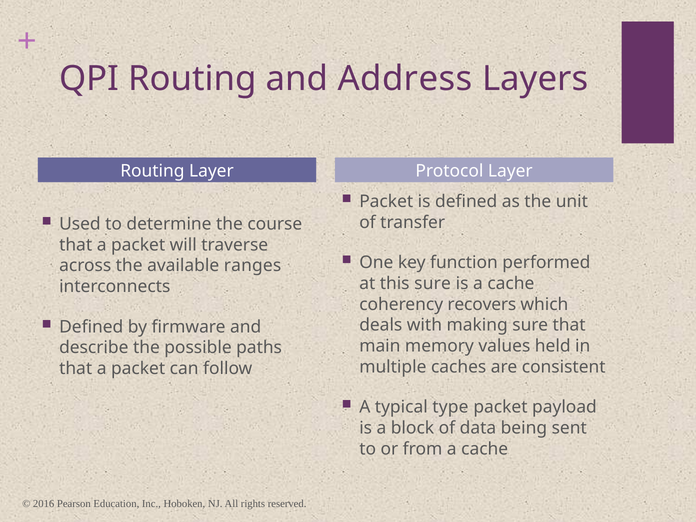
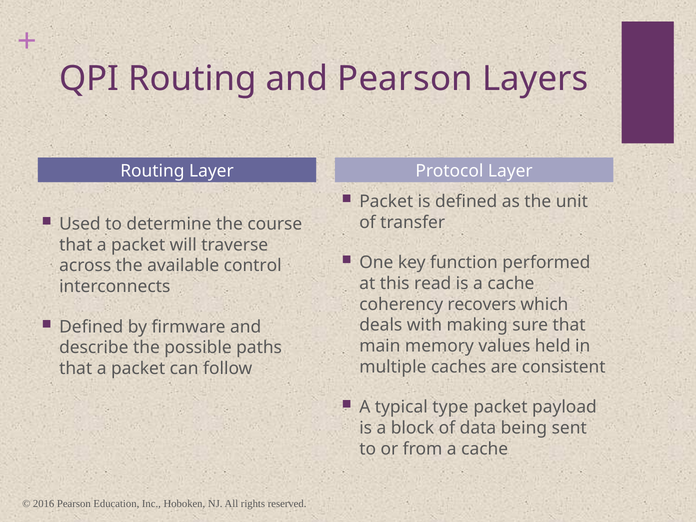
and Address: Address -> Pearson
ranges: ranges -> control
this sure: sure -> read
